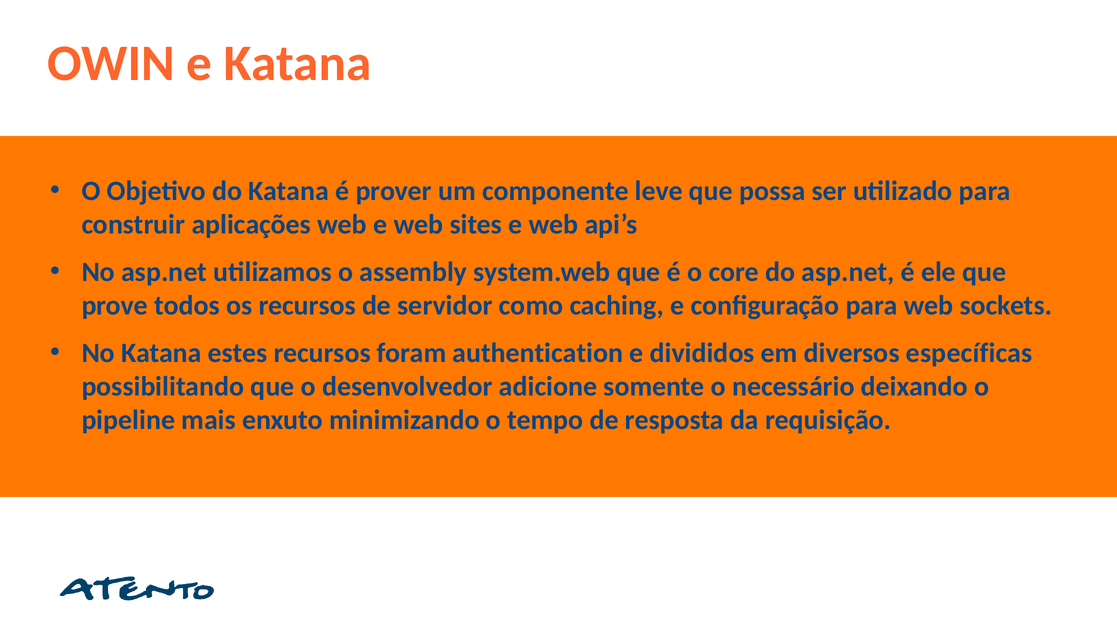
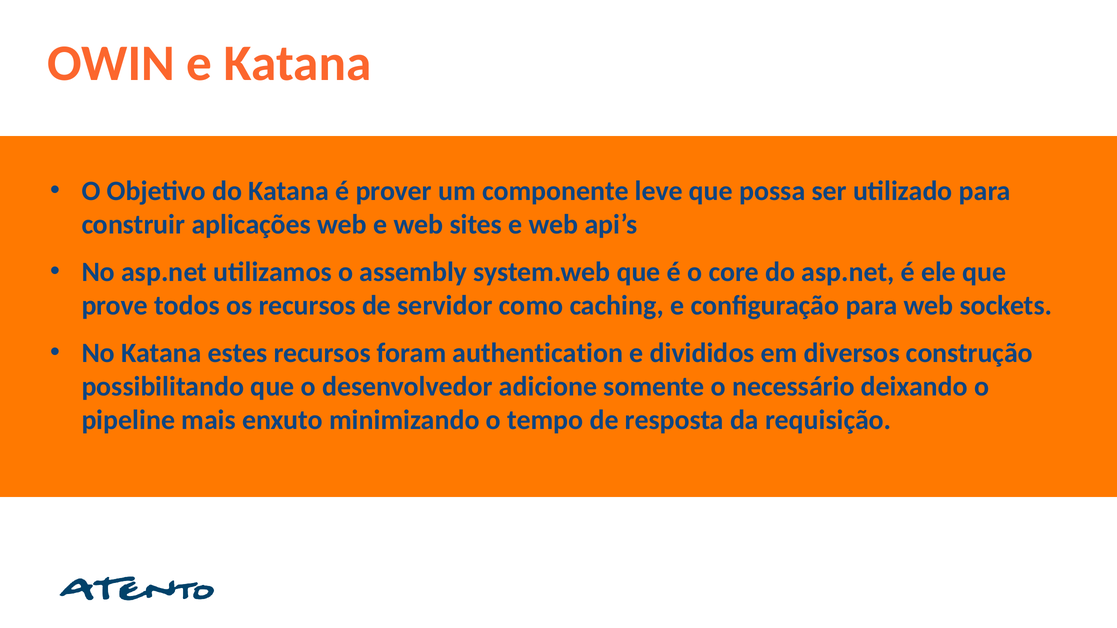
específicas: específicas -> construção
